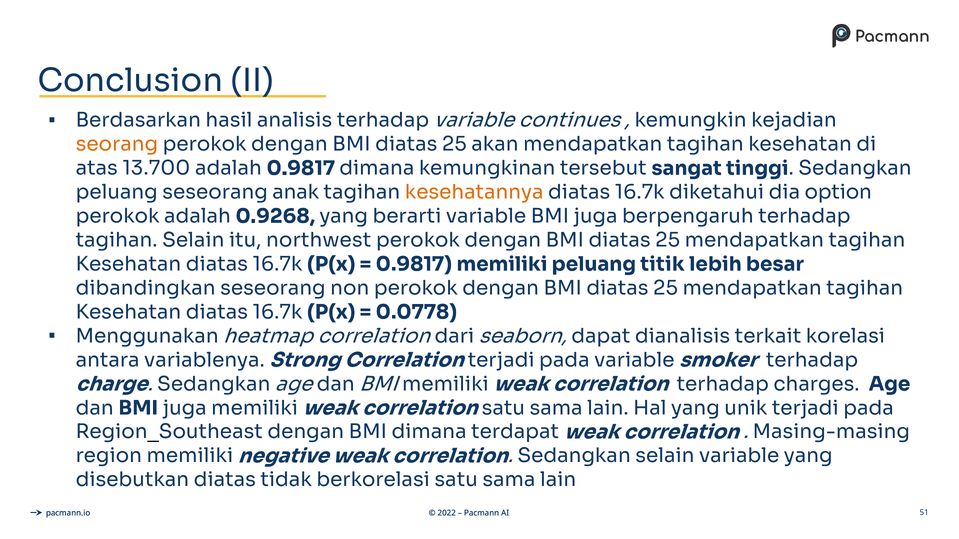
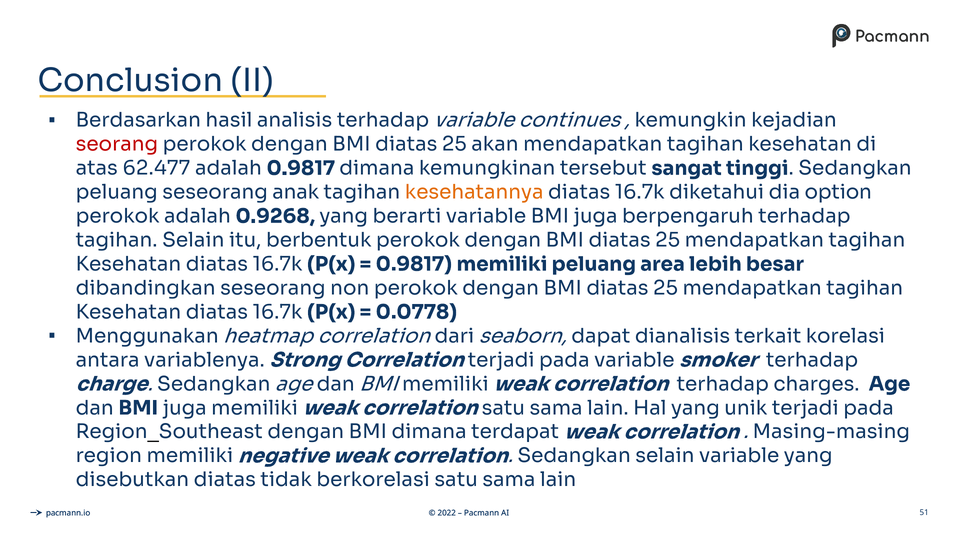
seorang colour: orange -> red
13.700: 13.700 -> 62.477
northwest: northwest -> berbentuk
titik: titik -> area
